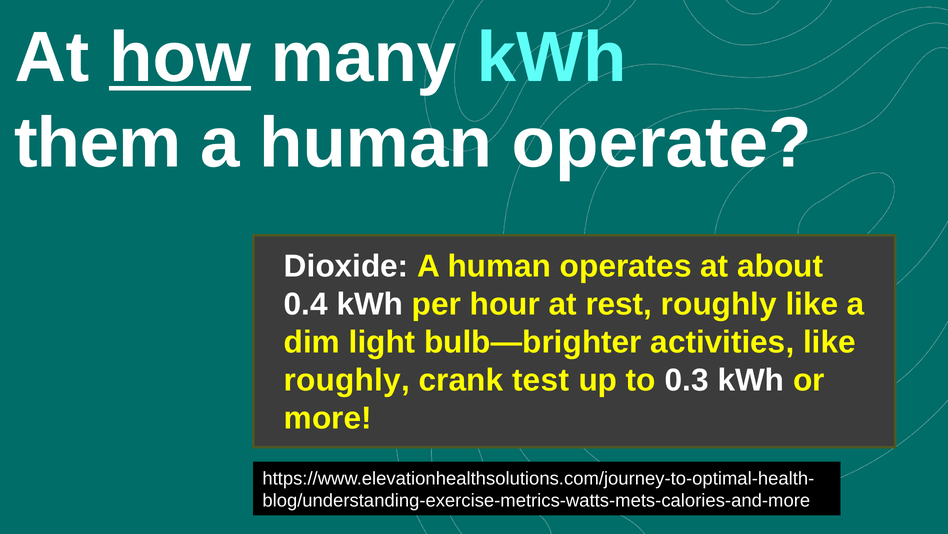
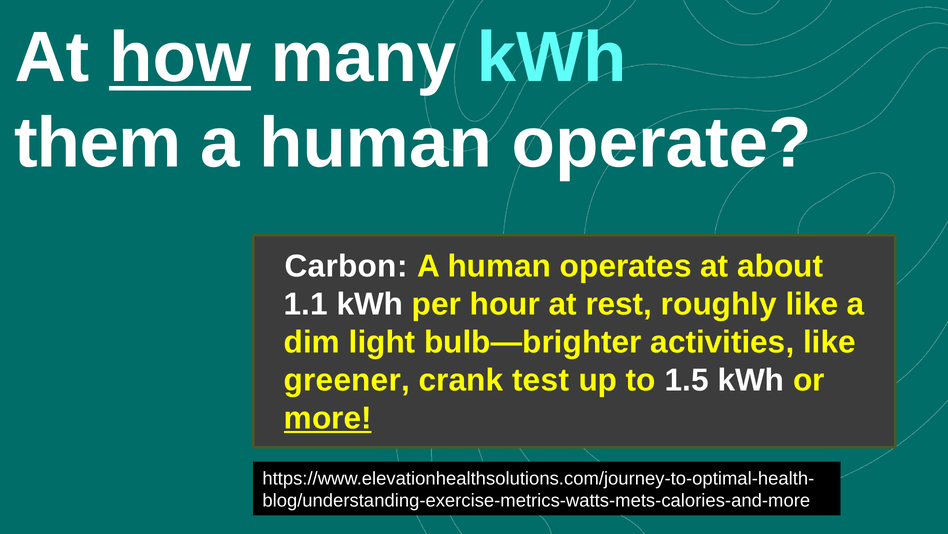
Dioxide: Dioxide -> Carbon
0.4: 0.4 -> 1.1
roughly at (347, 380): roughly -> greener
0.3: 0.3 -> 1.5
more underline: none -> present
